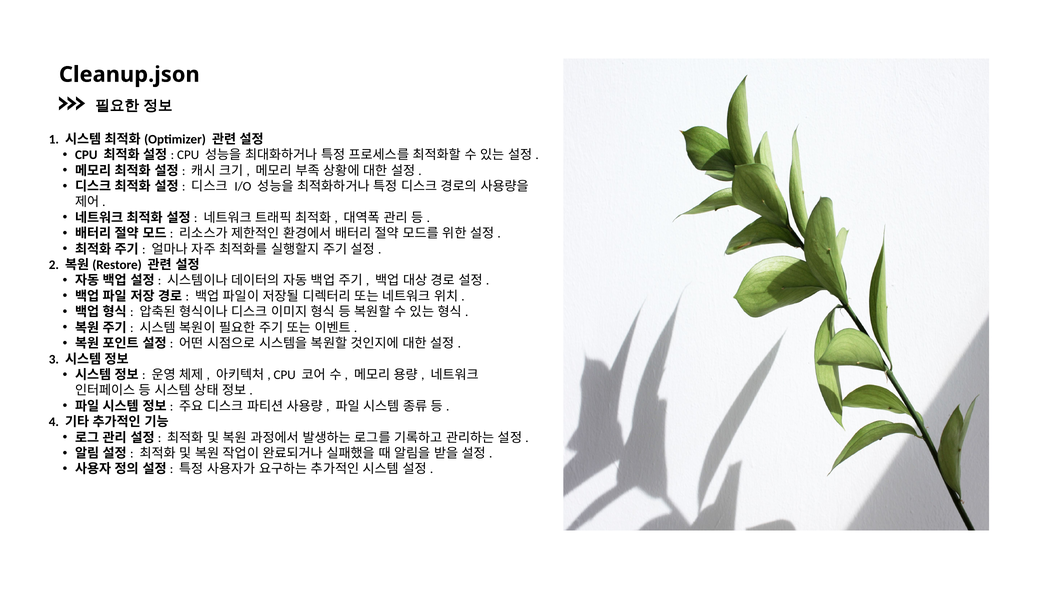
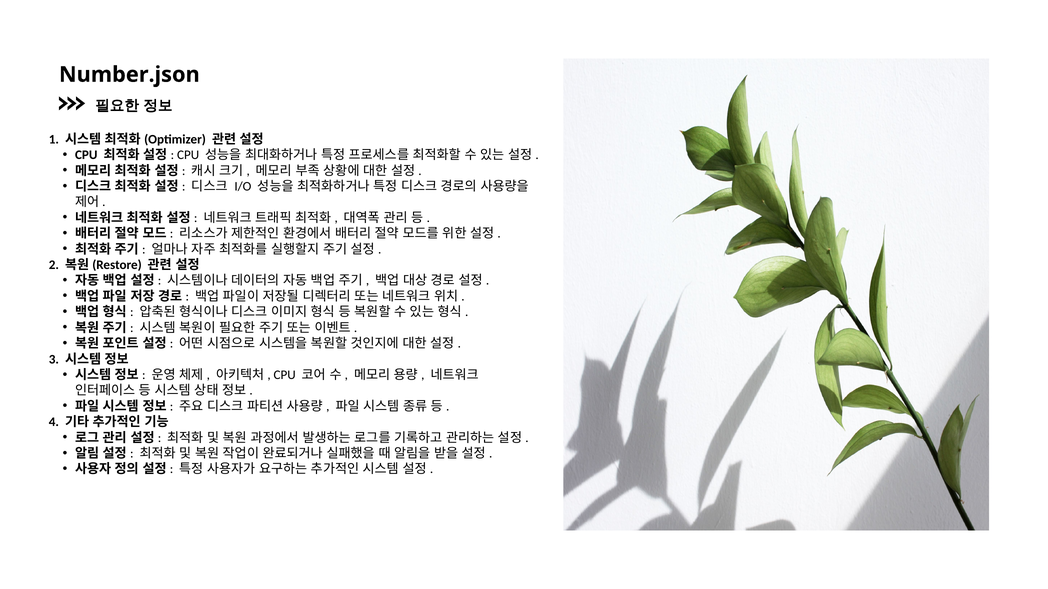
Cleanup.json: Cleanup.json -> Number.json
